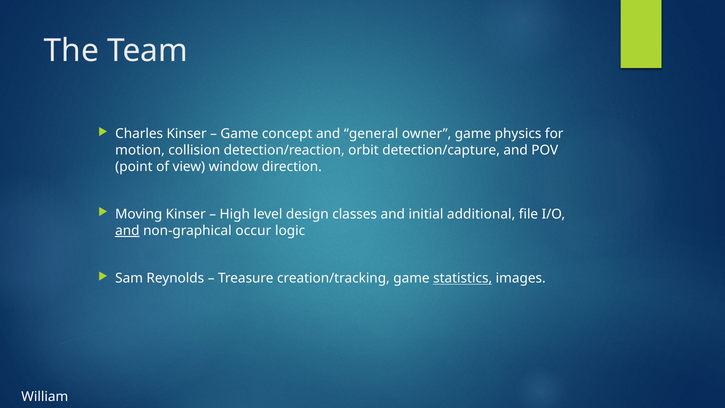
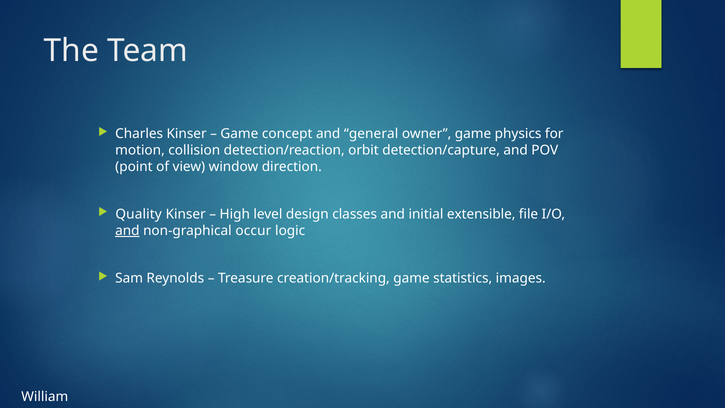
Moving: Moving -> Quality
additional: additional -> extensible
statistics underline: present -> none
